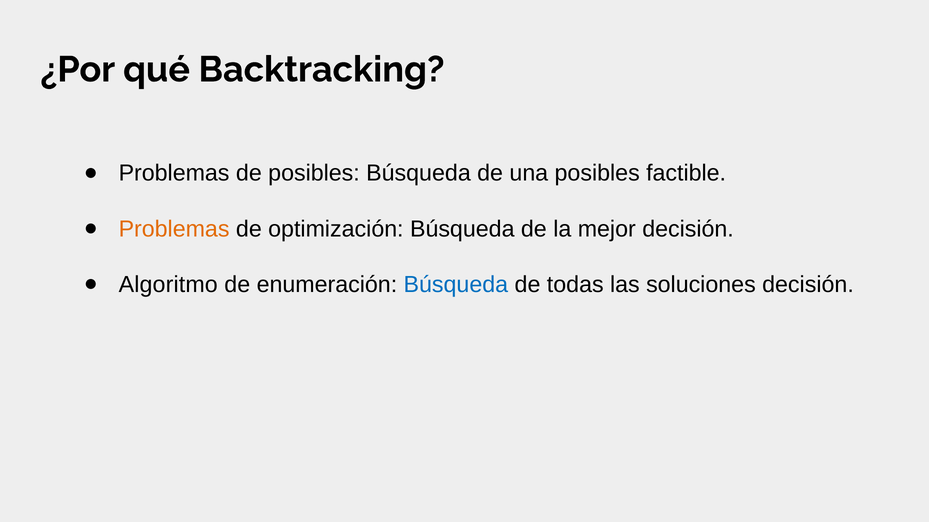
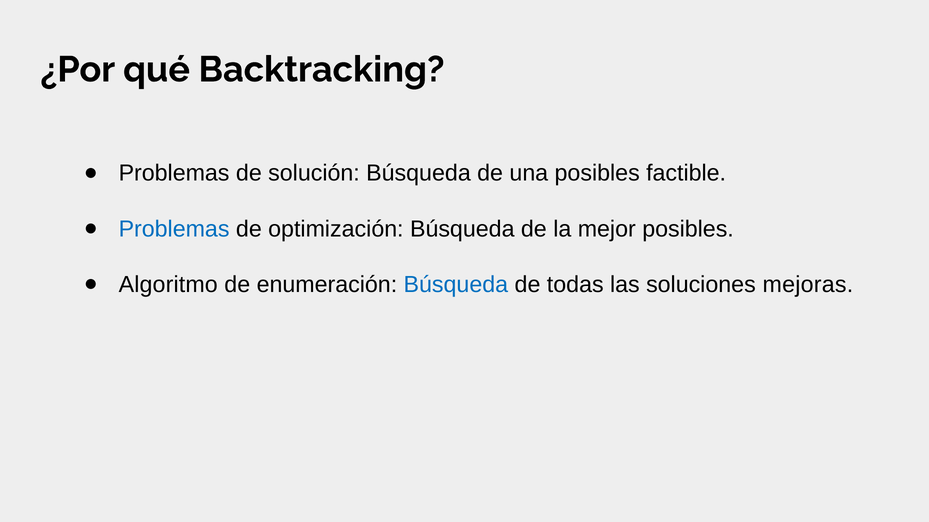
de posibles: posibles -> solución
Problemas at (174, 229) colour: orange -> blue
mejor decisión: decisión -> posibles
soluciones decisión: decisión -> mejoras
